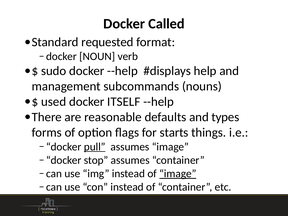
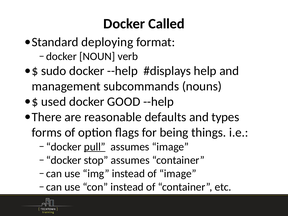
requested: requested -> deploying
ITSELF: ITSELF -> GOOD
starts: starts -> being
image at (178, 174) underline: present -> none
